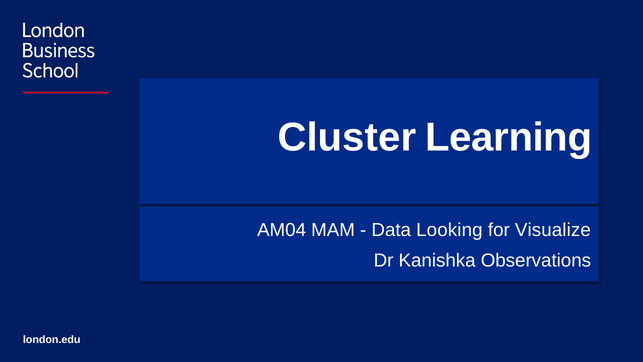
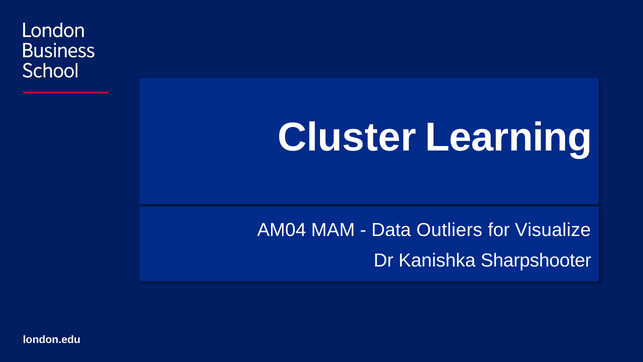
Looking: Looking -> Outliers
Observations: Observations -> Sharpshooter
